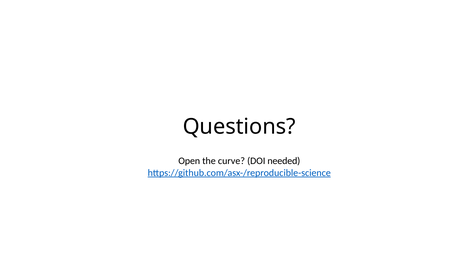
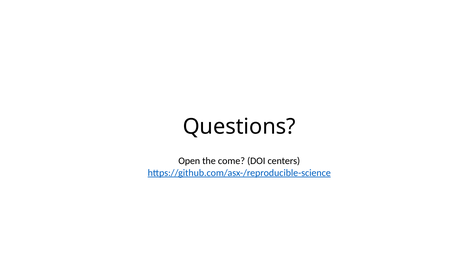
curve: curve -> come
needed: needed -> centers
